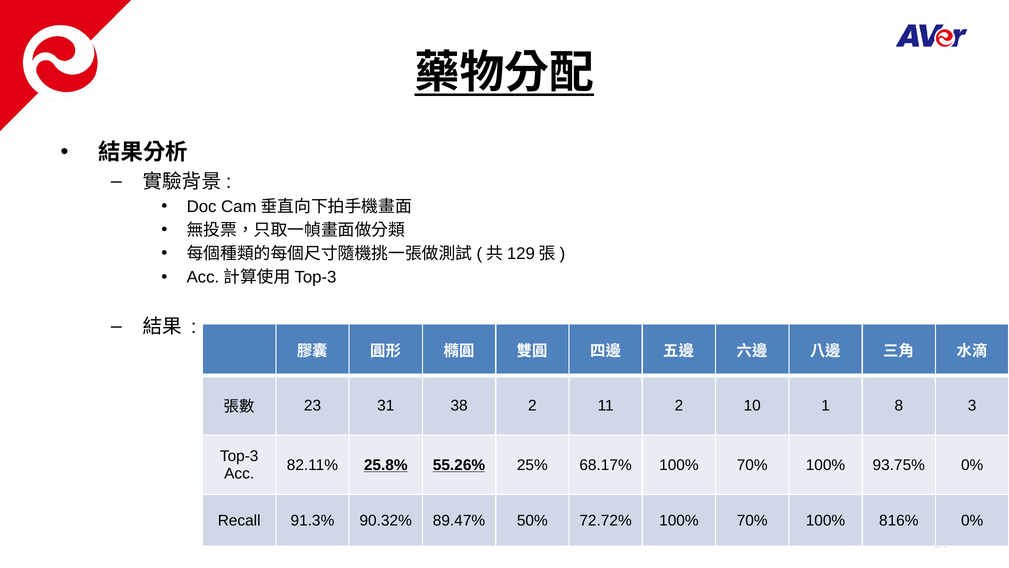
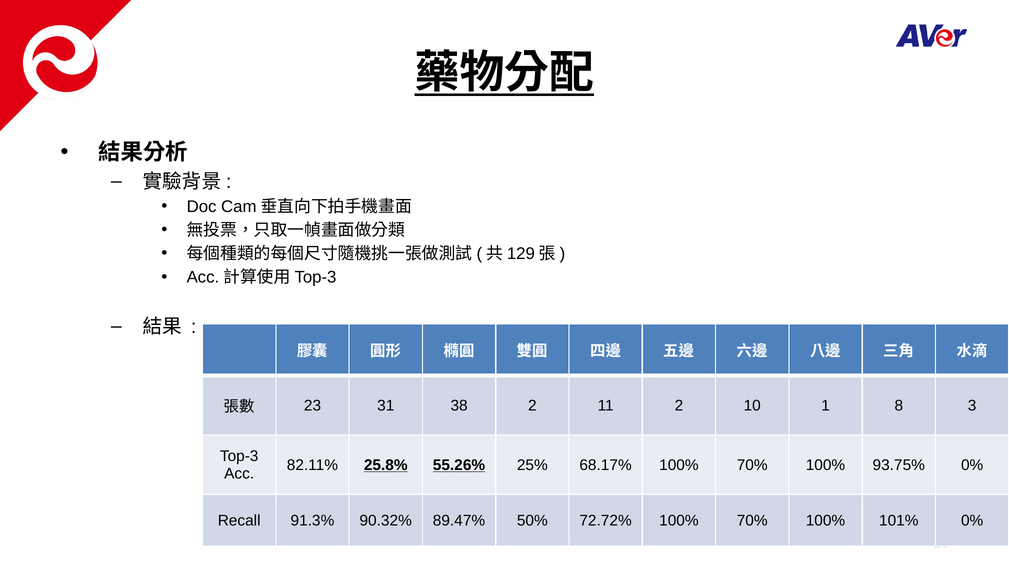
816%: 816% -> 101%
